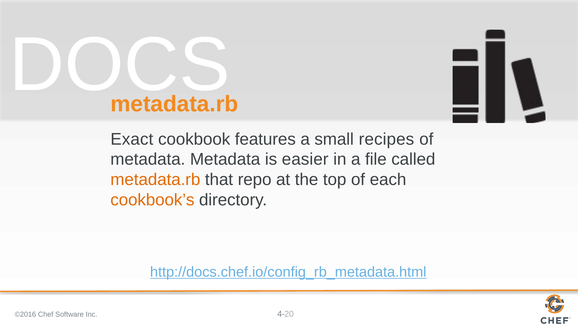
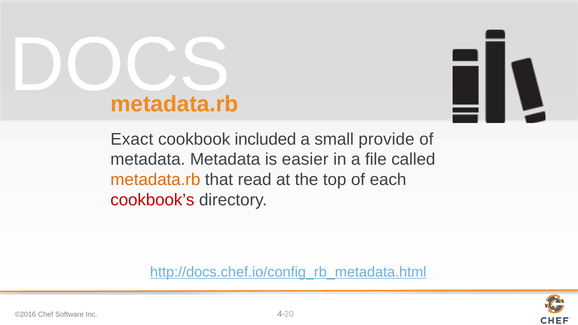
features: features -> included
recipes: recipes -> provide
repo: repo -> read
cookbook’s colour: orange -> red
